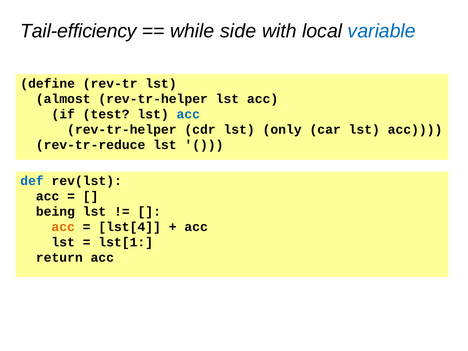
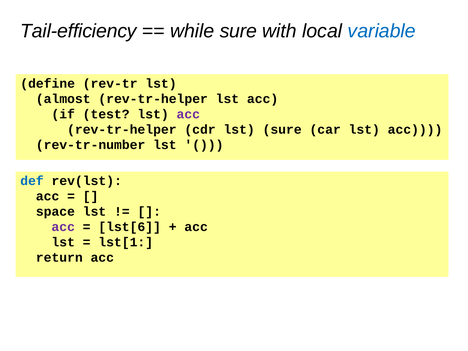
while side: side -> sure
acc at (188, 114) colour: blue -> purple
lst only: only -> sure
rev-tr-reduce: rev-tr-reduce -> rev-tr-number
being: being -> space
acc at (63, 227) colour: orange -> purple
lst[4: lst[4 -> lst[6
